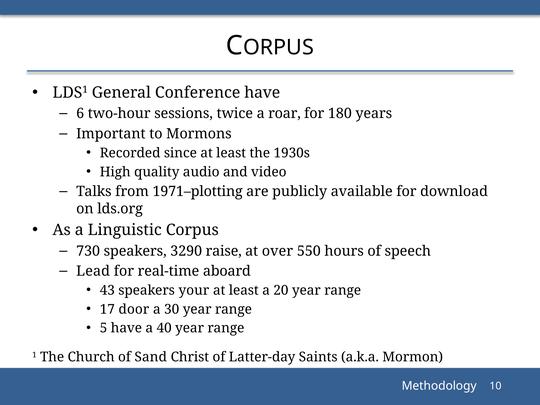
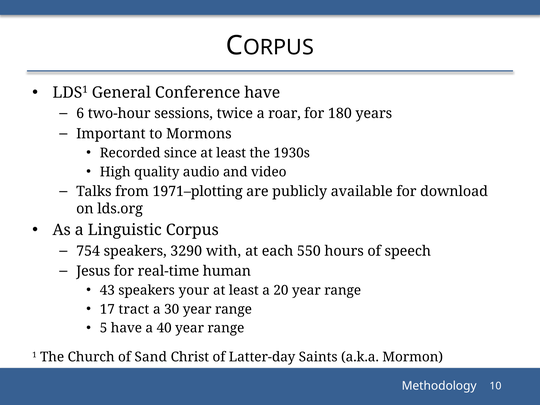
730: 730 -> 754
raise: raise -> with
over: over -> each
Lead: Lead -> Jesus
aboard: aboard -> human
door: door -> tract
